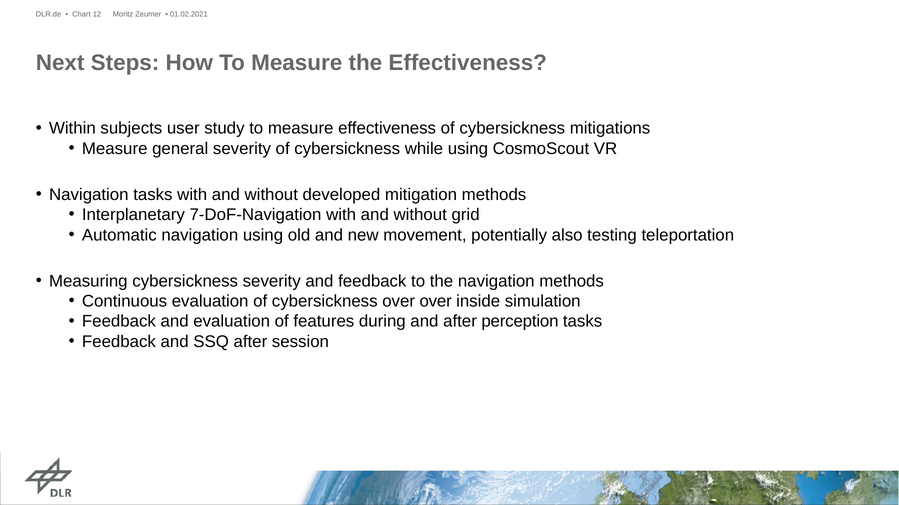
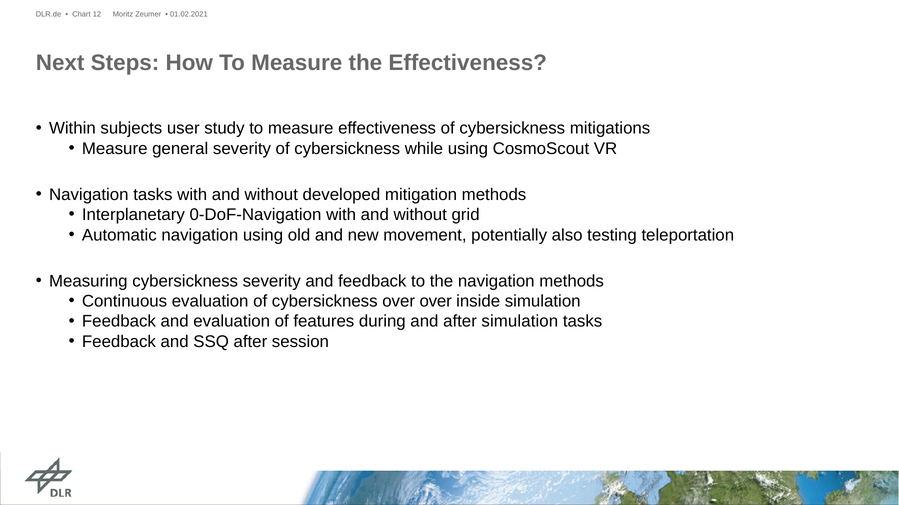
7-DoF-Navigation: 7-DoF-Navigation -> 0-DoF-Navigation
after perception: perception -> simulation
